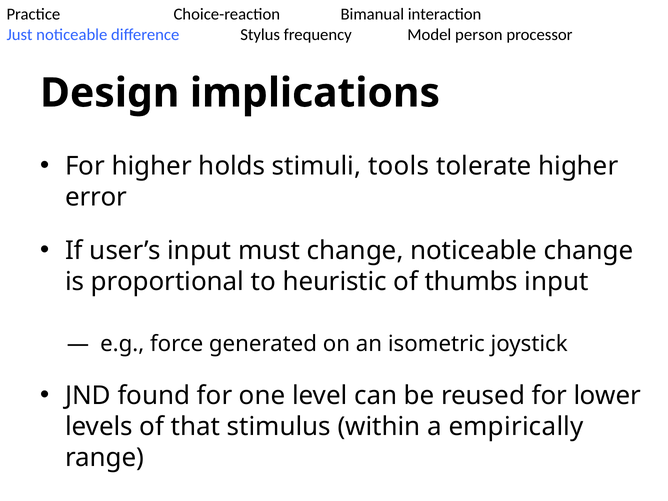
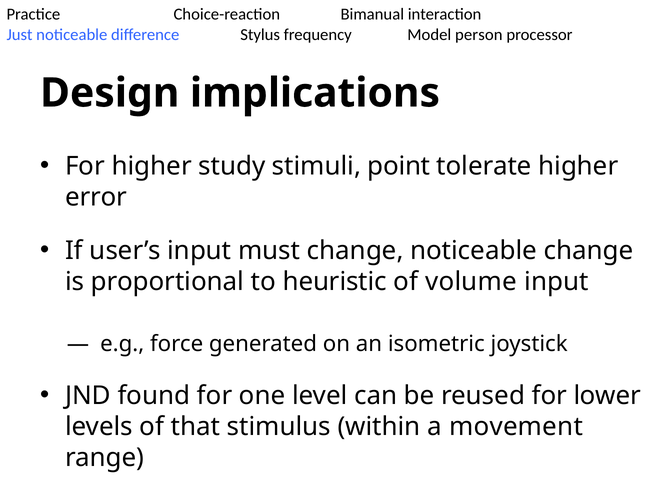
holds: holds -> study
tools: tools -> point
thumbs: thumbs -> volume
empirically: empirically -> movement
